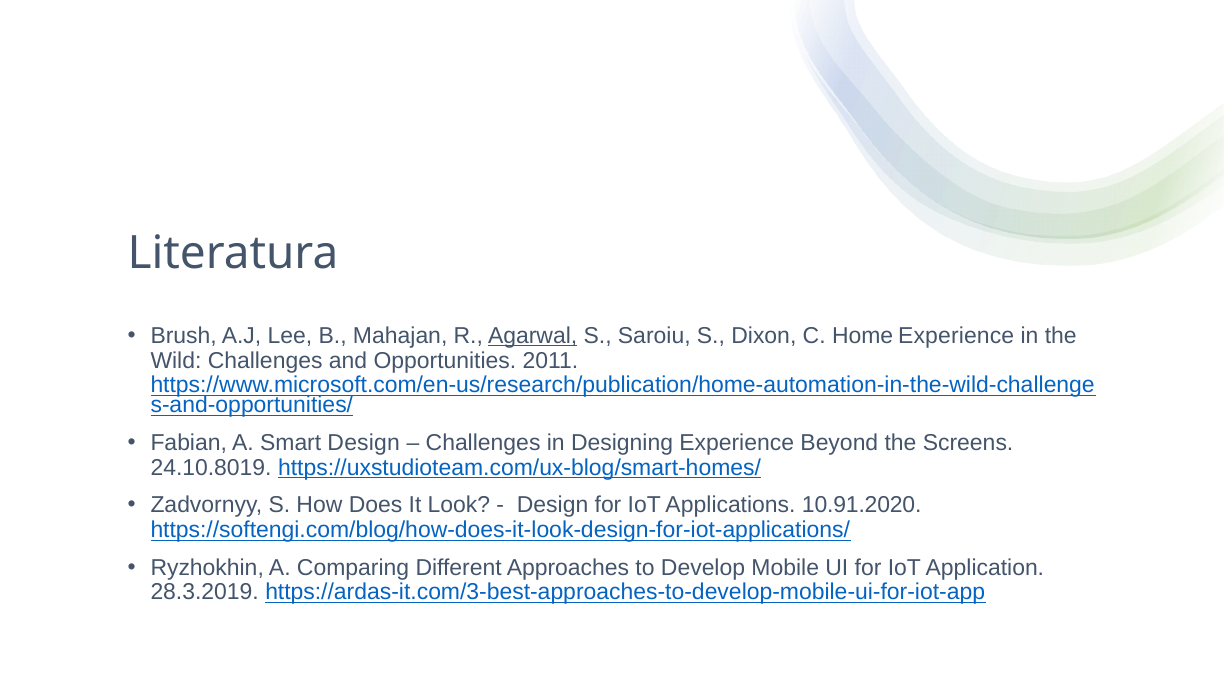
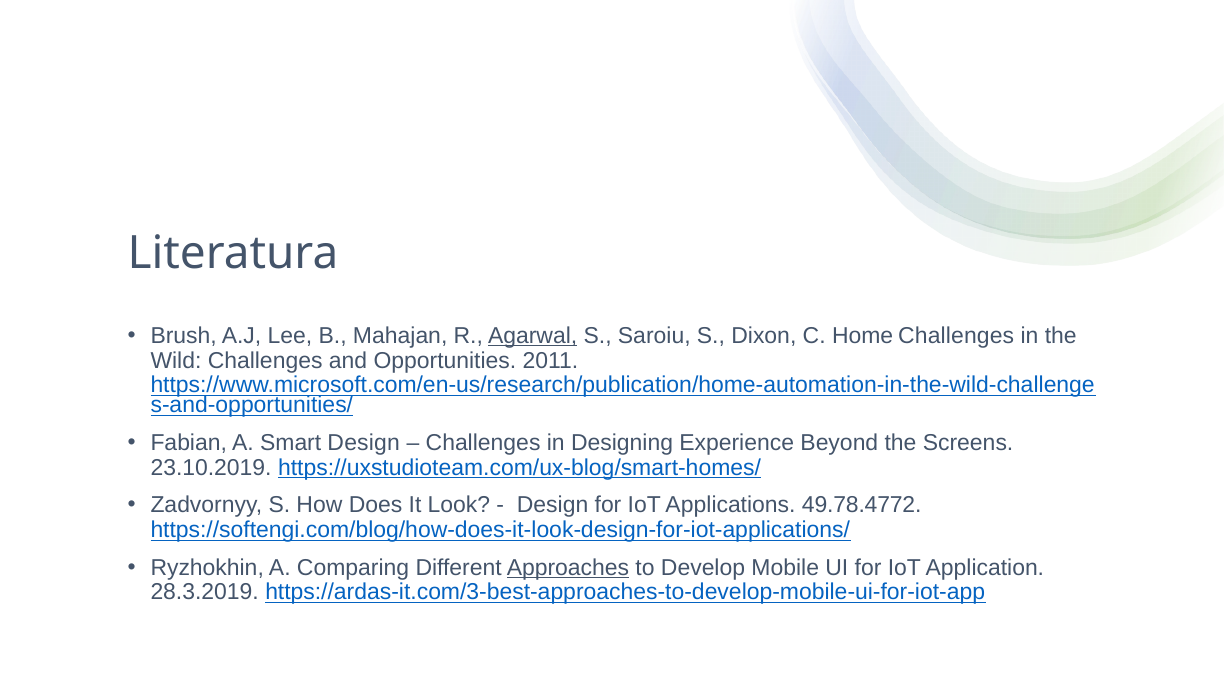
Home Experience: Experience -> Challenges
24.10.8019: 24.10.8019 -> 23.10.2019
10.91.2020: 10.91.2020 -> 49.78.4772
Approaches underline: none -> present
